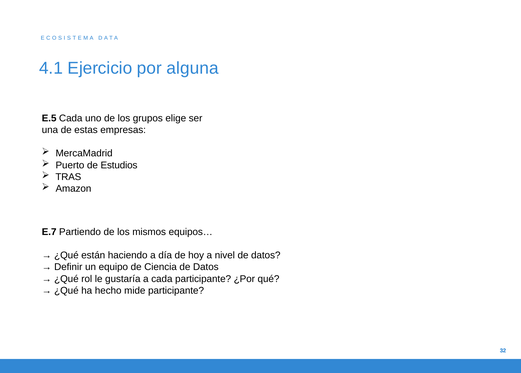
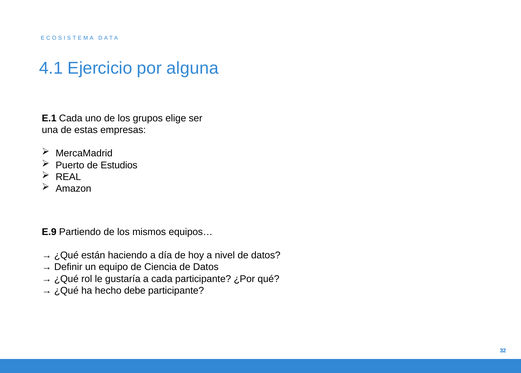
E.5: E.5 -> E.1
TRAS: TRAS -> REAL
E.7: E.7 -> E.9
mide: mide -> debe
